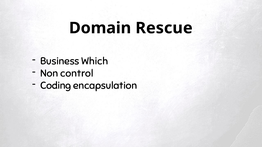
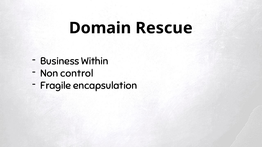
Which: Which -> Within
Coding: Coding -> Fragile
